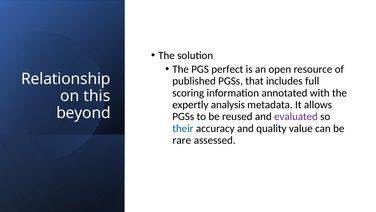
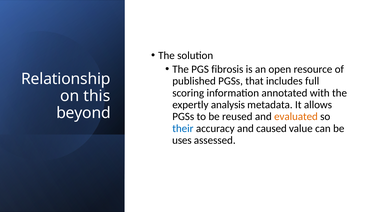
perfect: perfect -> fibrosis
evaluated colour: purple -> orange
quality: quality -> caused
rare: rare -> uses
